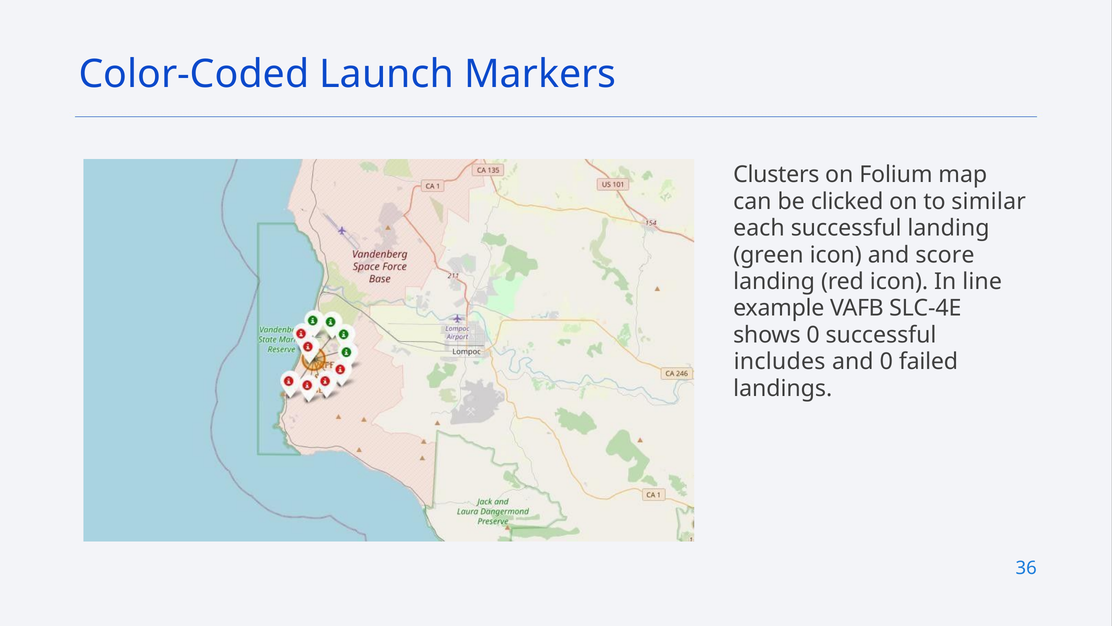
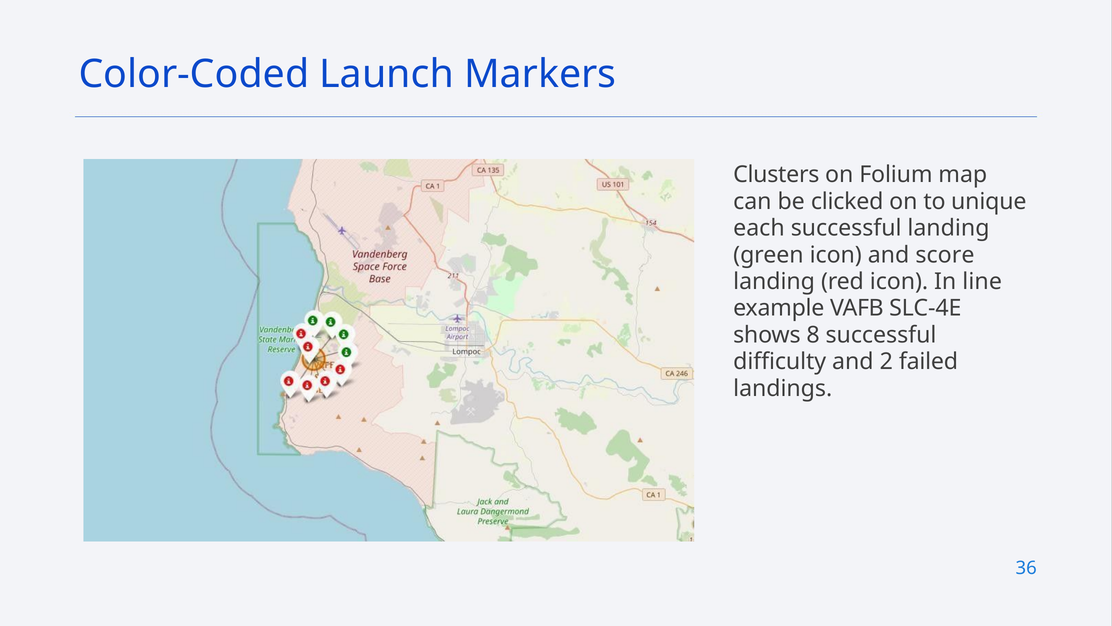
similar: similar -> unique
shows 0: 0 -> 8
includes: includes -> difficulty
and 0: 0 -> 2
